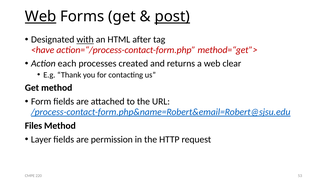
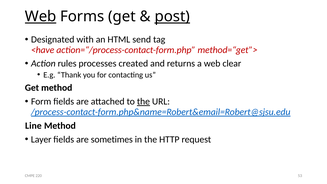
with underline: present -> none
after: after -> send
each: each -> rules
the at (143, 102) underline: none -> present
Files: Files -> Line
permission: permission -> sometimes
